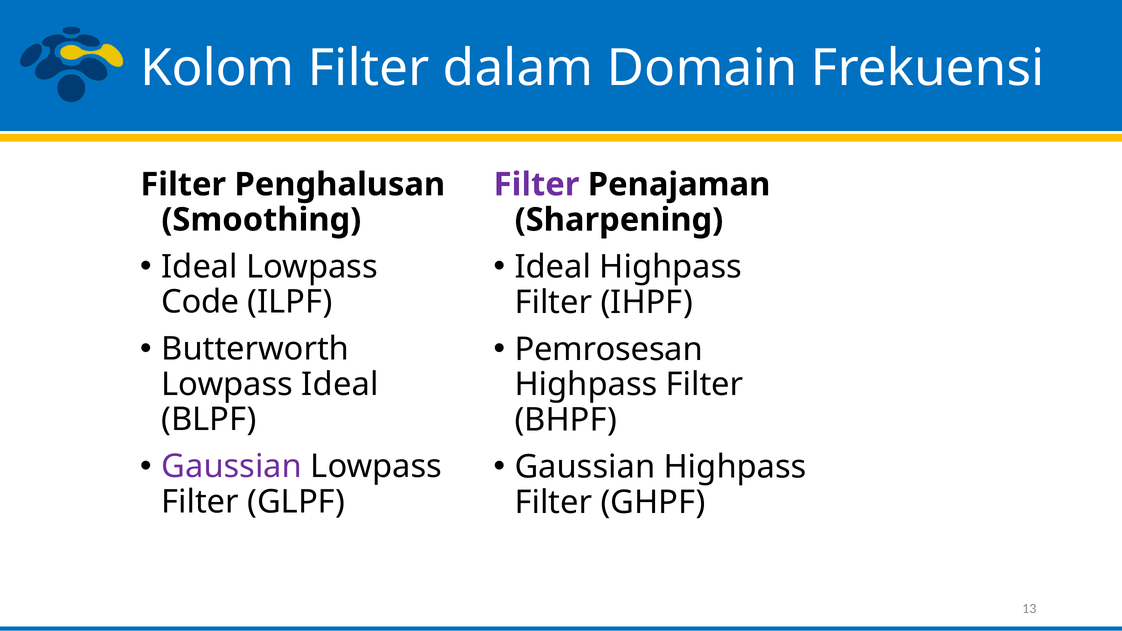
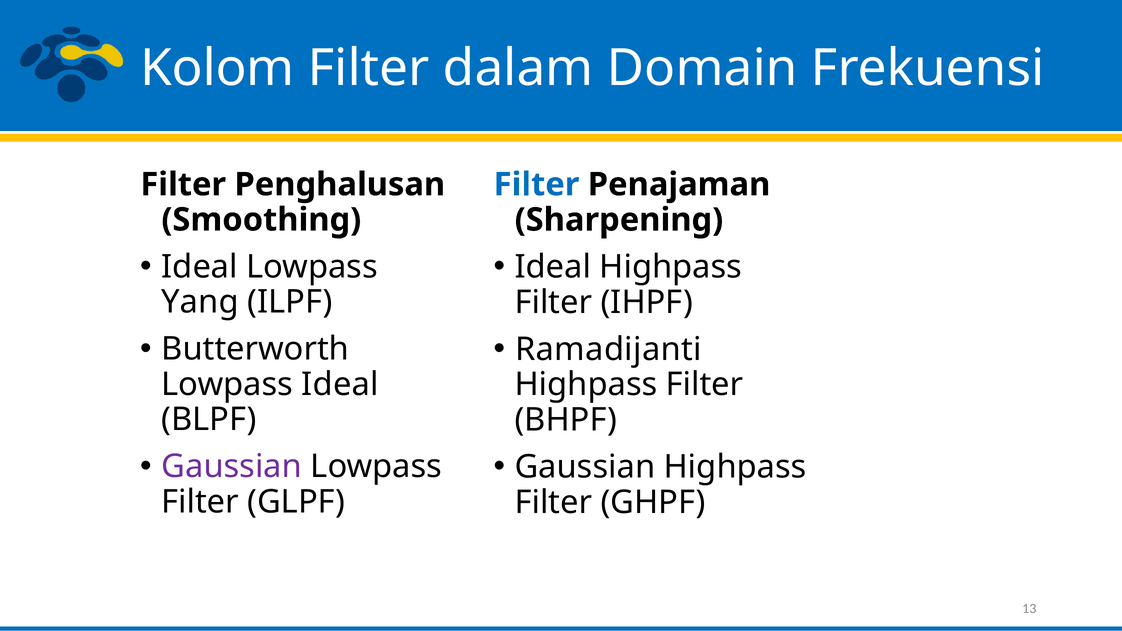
Filter at (537, 185) colour: purple -> blue
Code: Code -> Yang
Pemrosesan: Pemrosesan -> Ramadijanti
